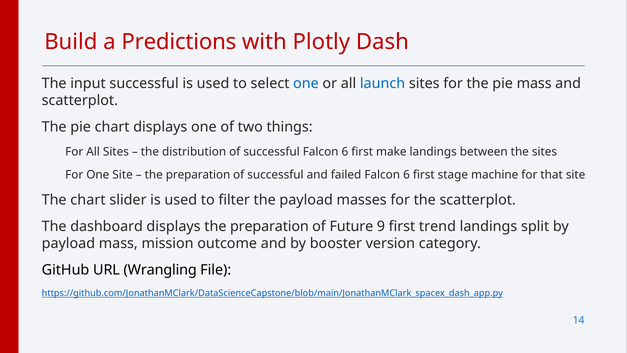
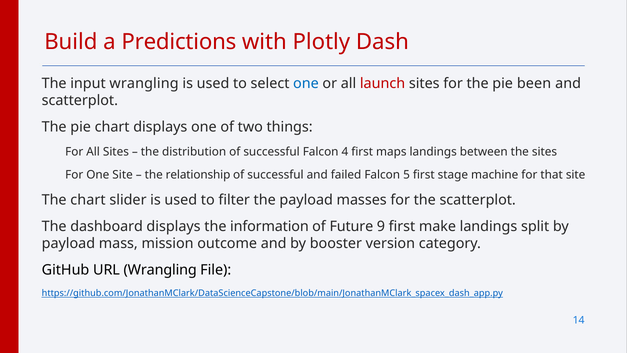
input successful: successful -> wrangling
launch colour: blue -> red
pie mass: mass -> been
successful Falcon 6: 6 -> 4
make: make -> maps
preparation at (198, 175): preparation -> relationship
failed Falcon 6: 6 -> 5
displays the preparation: preparation -> information
trend: trend -> make
